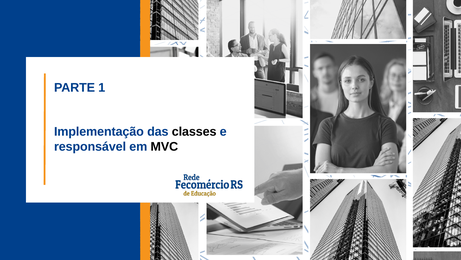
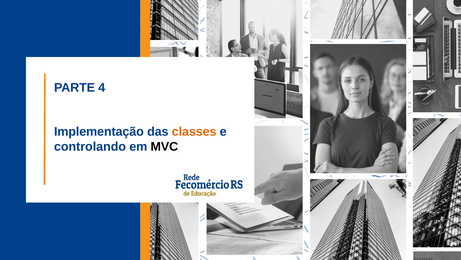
1: 1 -> 4
classes colour: black -> orange
responsável: responsável -> controlando
